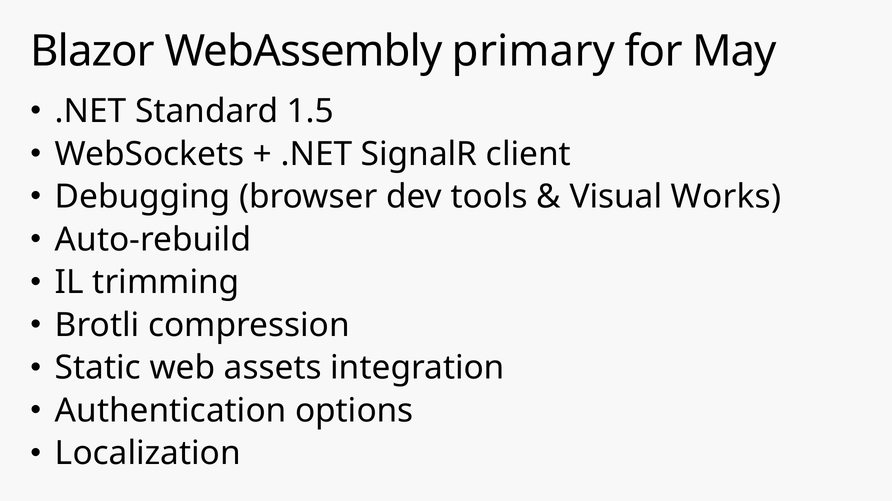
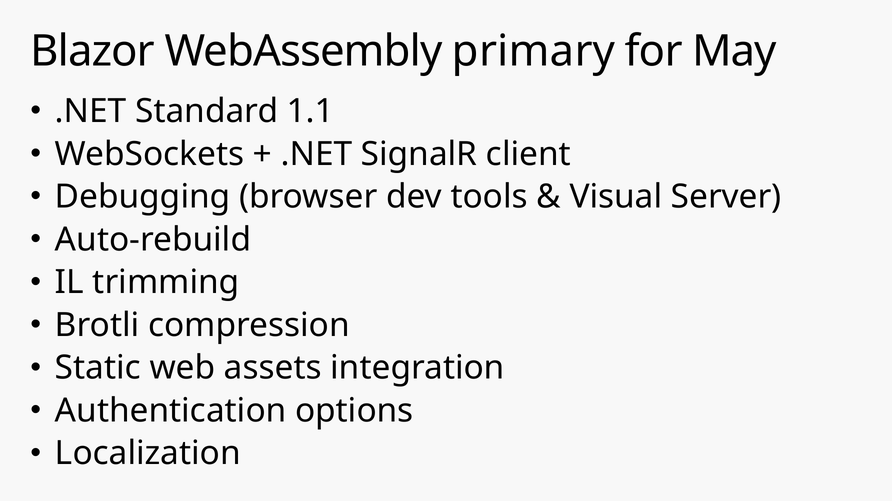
1.5: 1.5 -> 1.1
Works: Works -> Server
